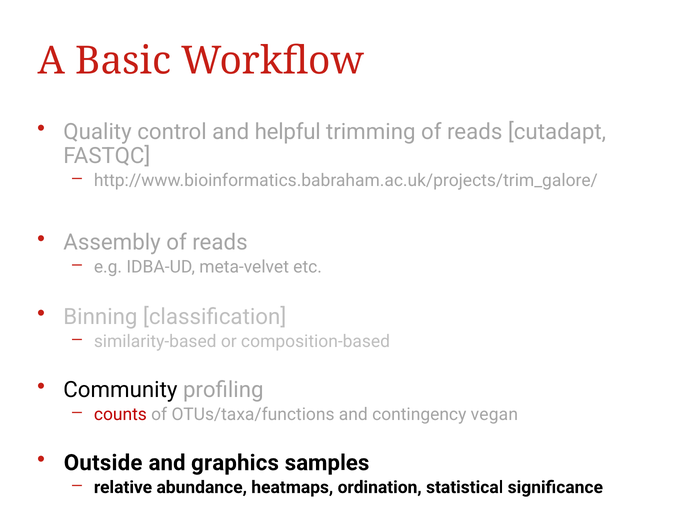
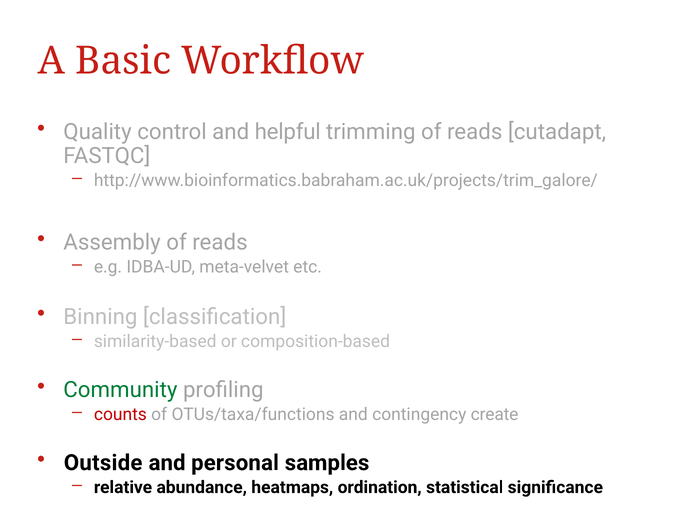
Community colour: black -> green
vegan: vegan -> create
graphics: graphics -> personal
